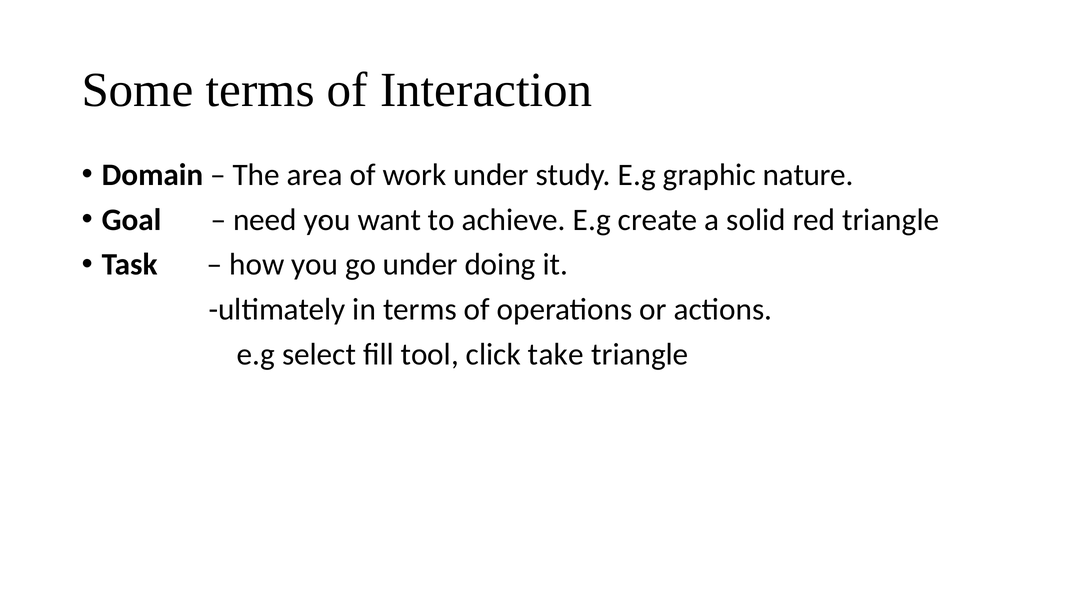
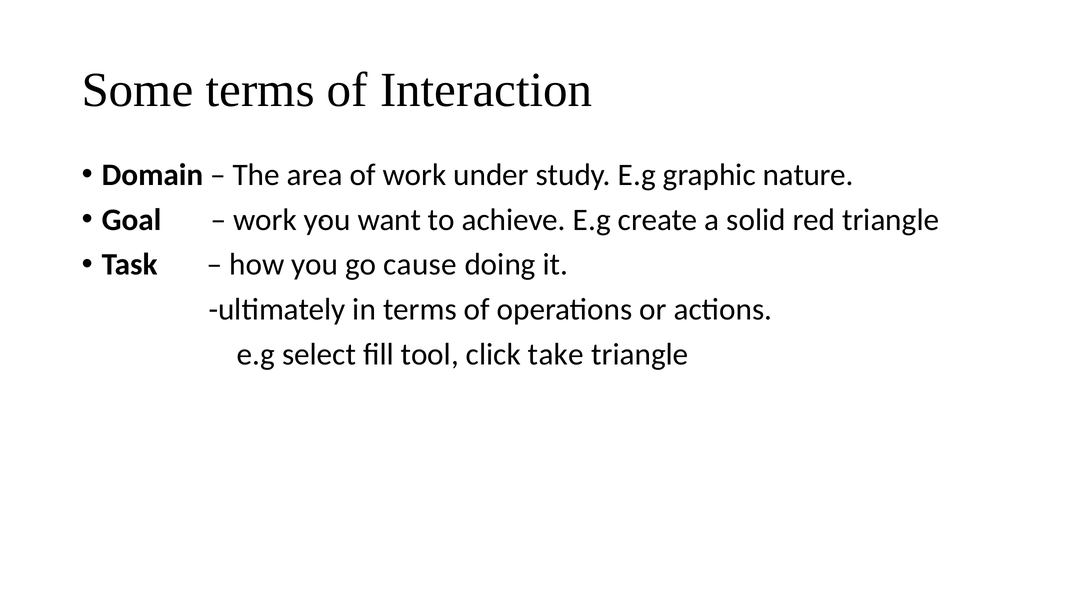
need at (265, 220): need -> work
go under: under -> cause
